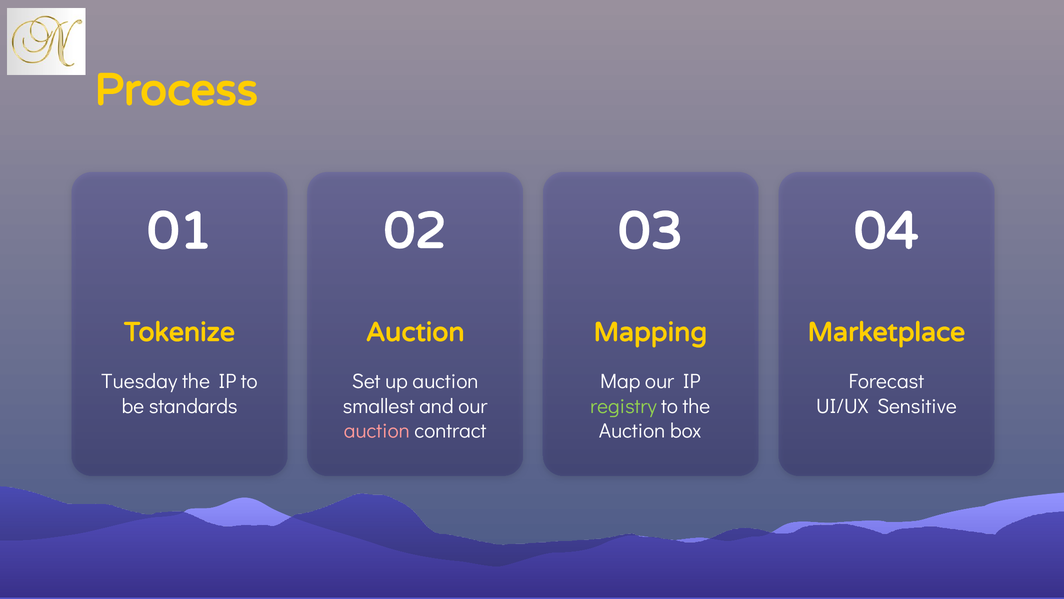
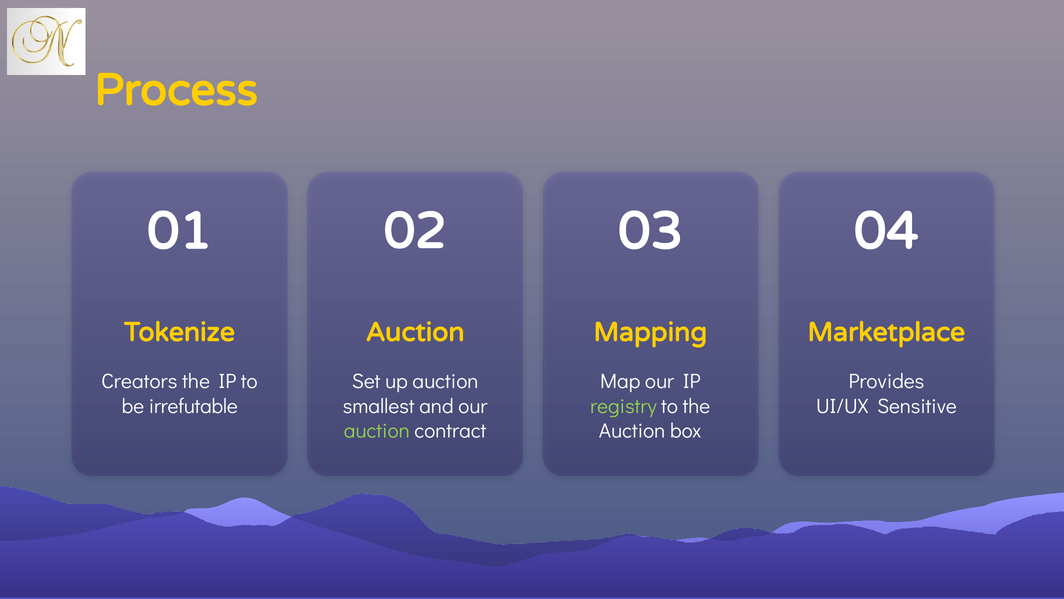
Tuesday: Tuesday -> Creators
Forecast: Forecast -> Provides
standards: standards -> irrefutable
auction at (377, 431) colour: pink -> light green
